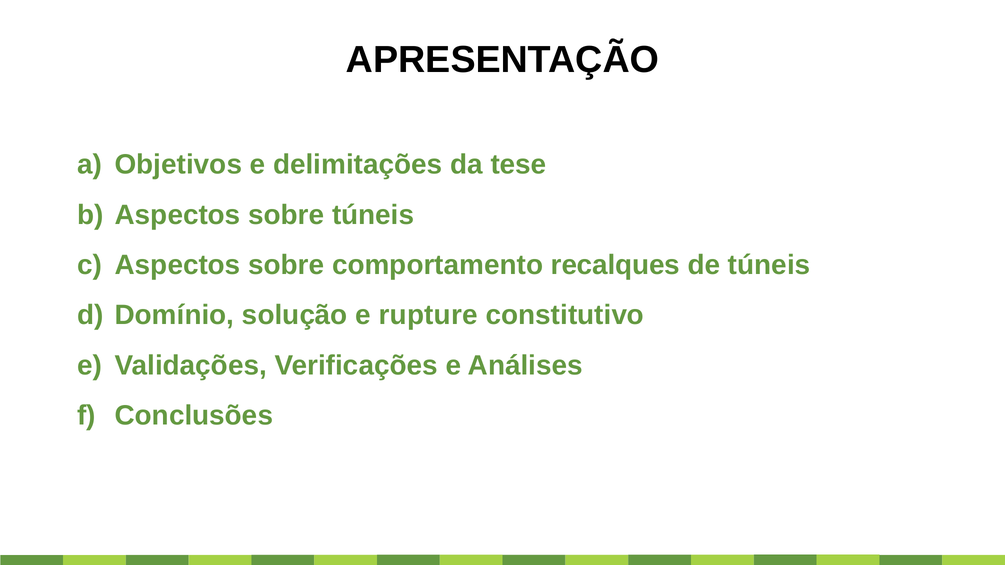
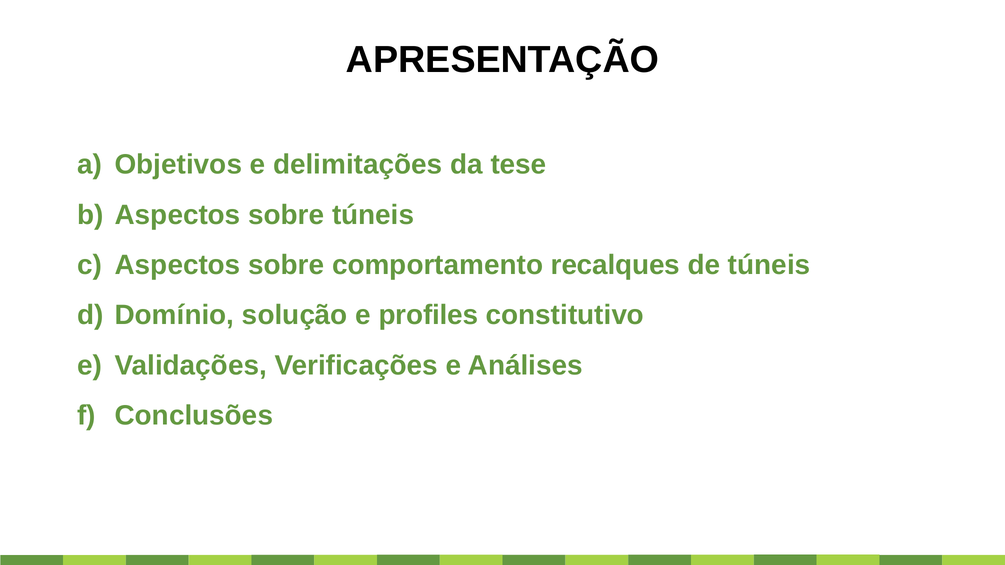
rupture: rupture -> profiles
